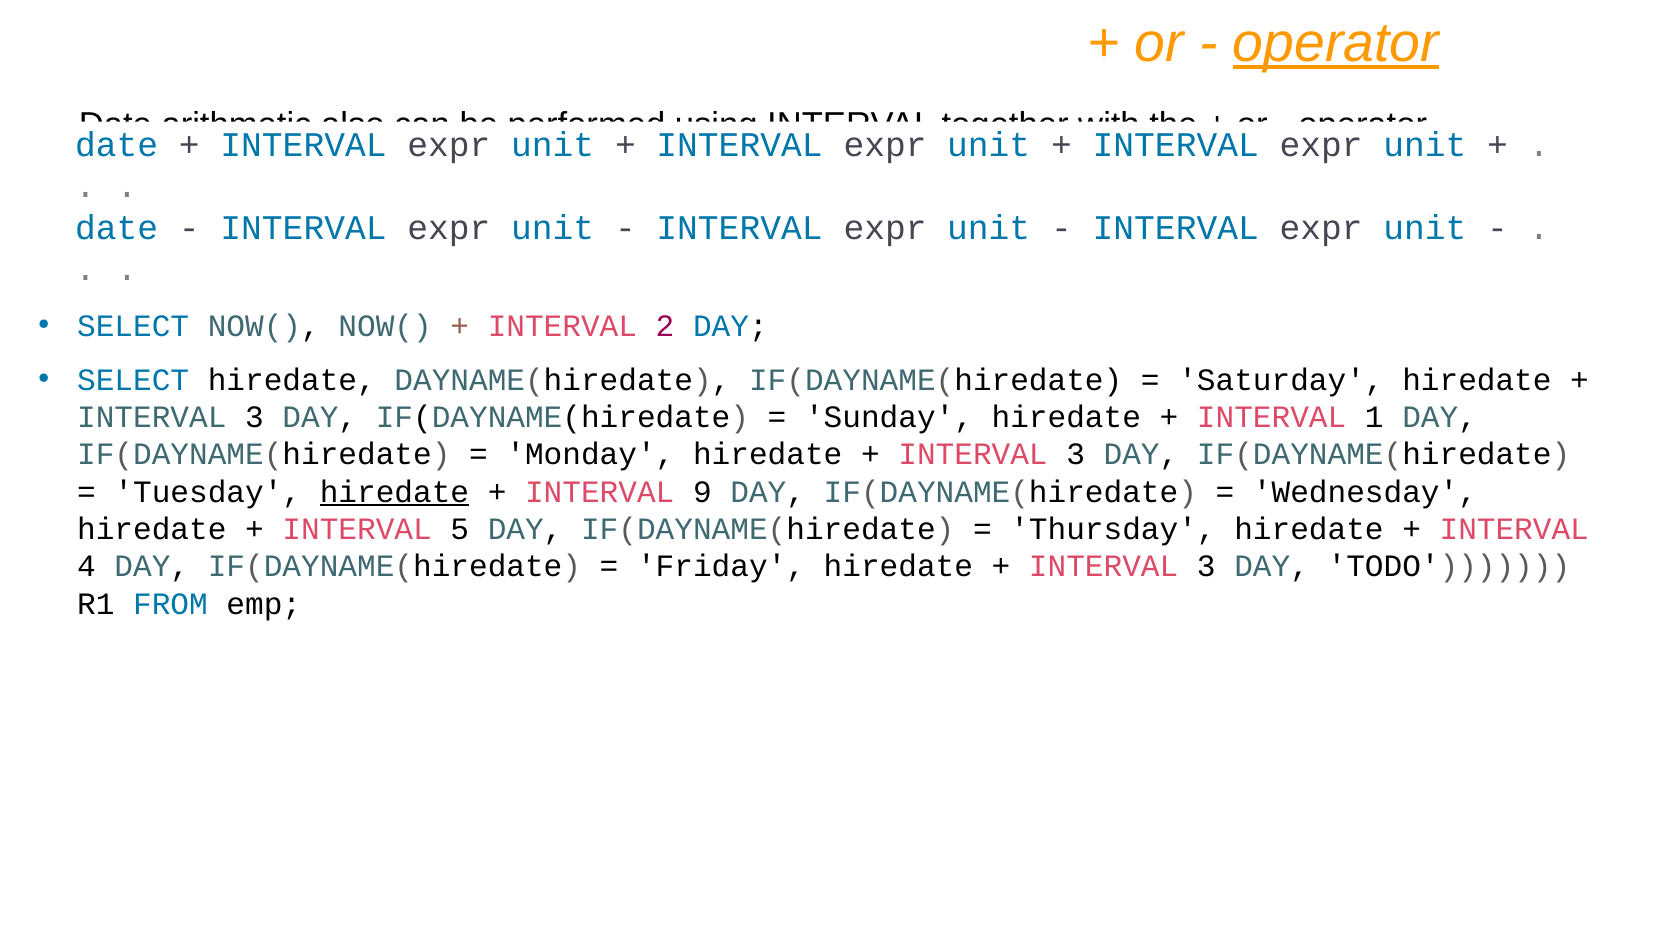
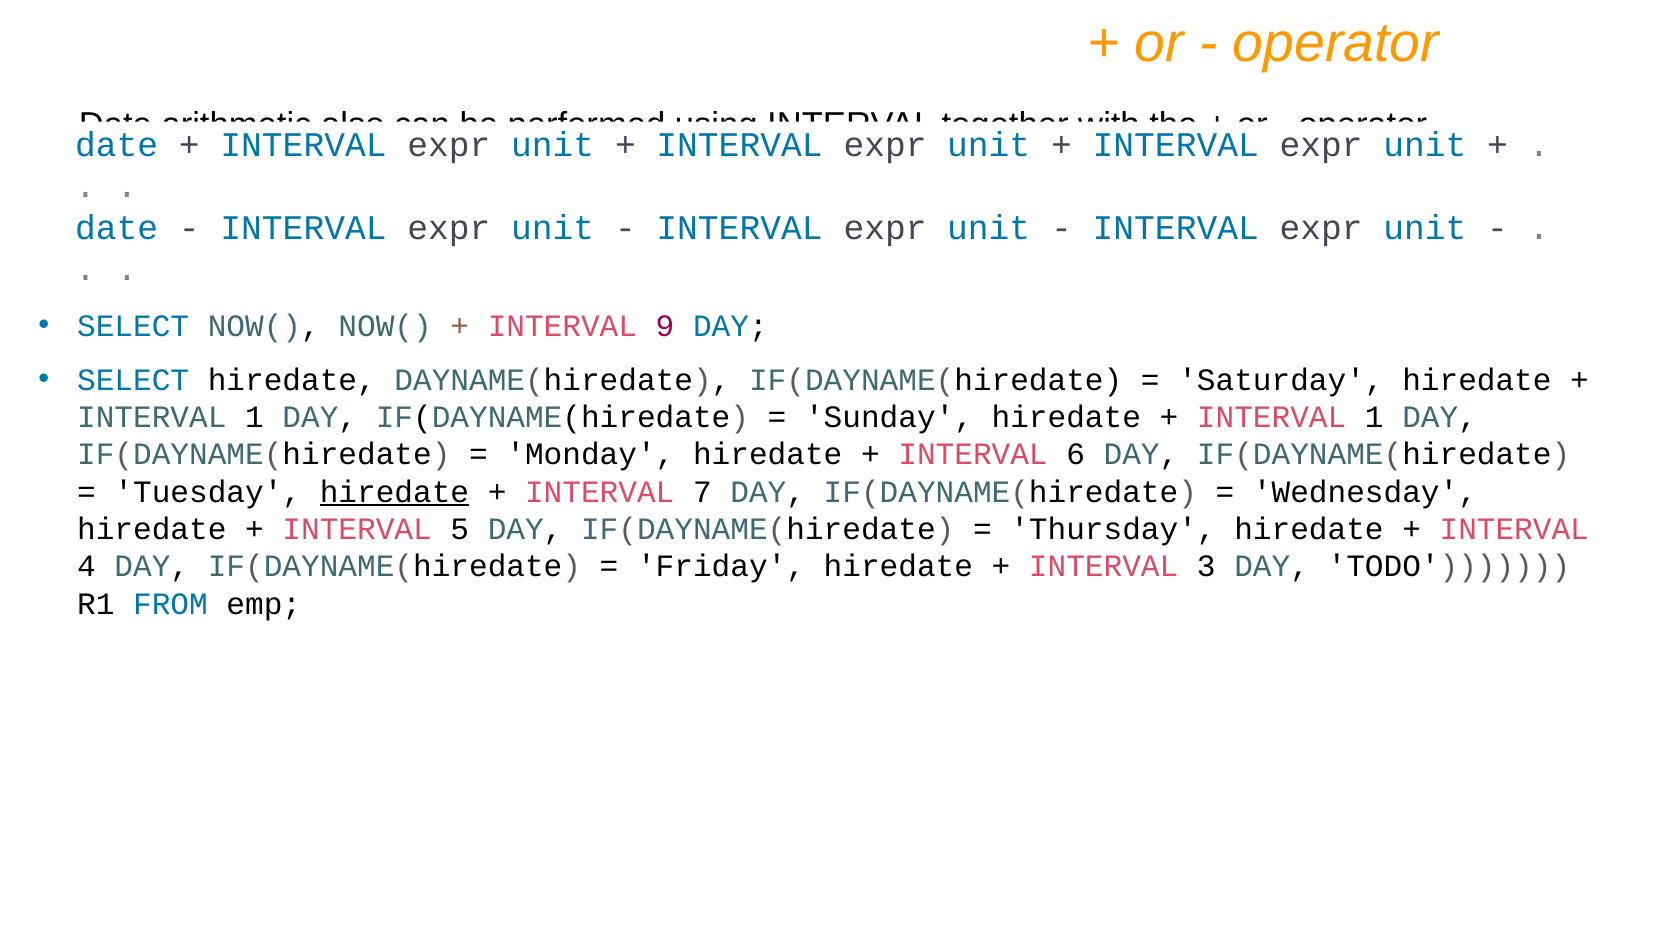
operator at (1336, 43) underline: present -> none
2: 2 -> 9
3 at (254, 417): 3 -> 1
3 at (1076, 455): 3 -> 6
9: 9 -> 7
